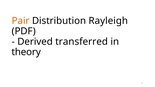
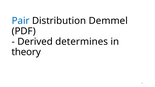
Pair colour: orange -> blue
Rayleigh: Rayleigh -> Demmel
transferred: transferred -> determines
